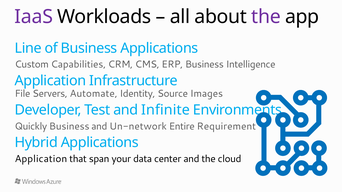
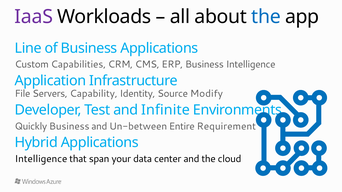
the at (266, 17) colour: purple -> blue
Automate: Automate -> Capability
Images: Images -> Modify
Un-network: Un-network -> Un-between
Application at (41, 159): Application -> Intelligence
